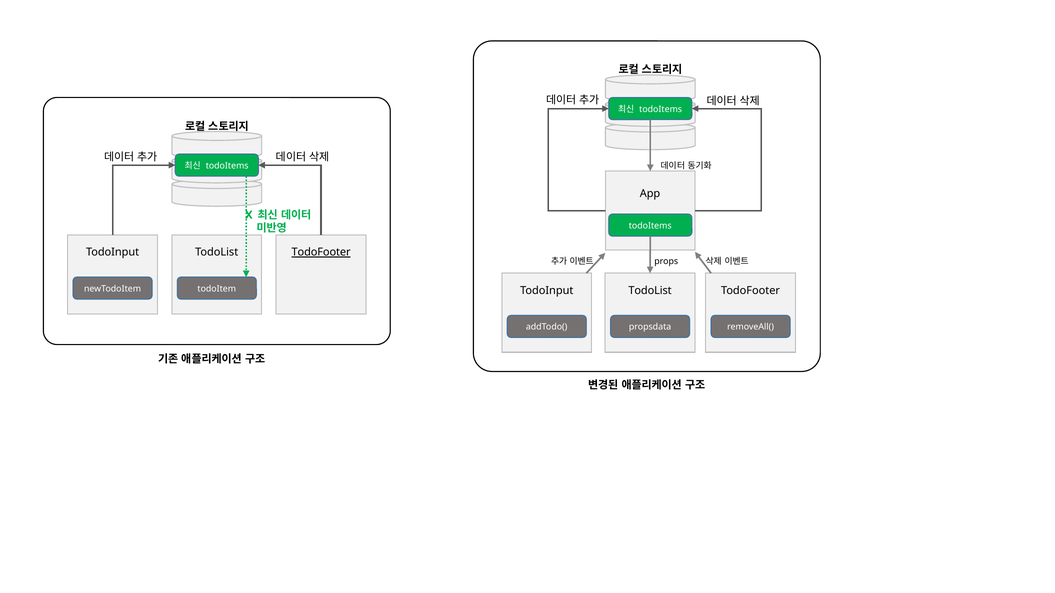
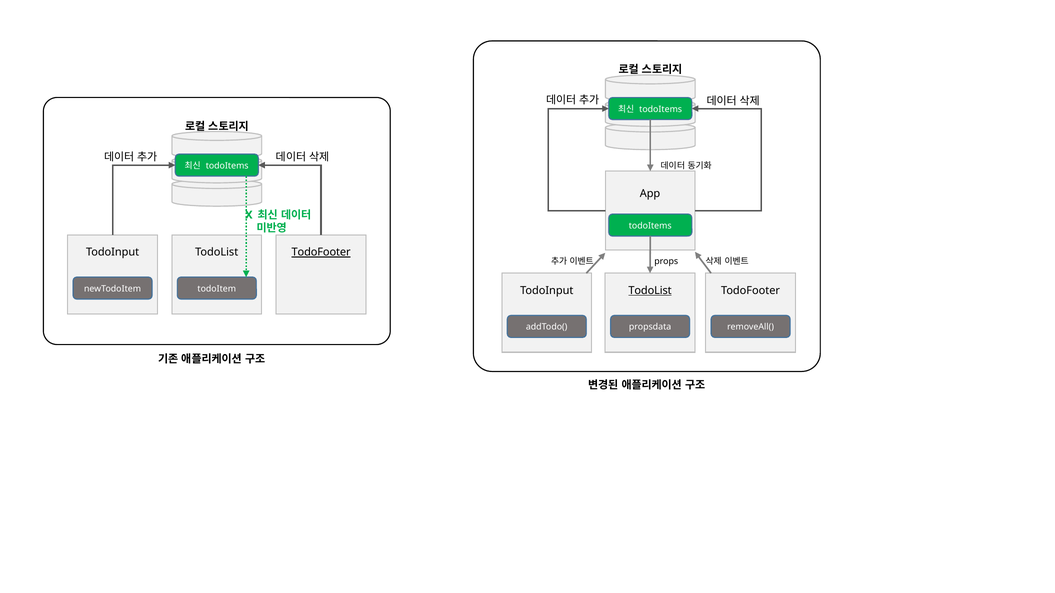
TodoList at (650, 291) underline: none -> present
